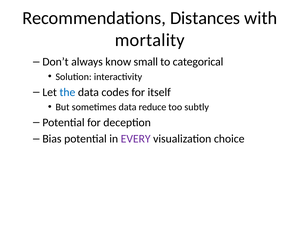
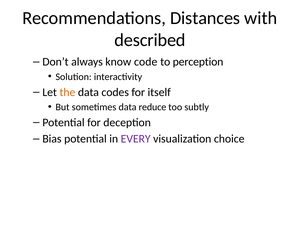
mortality: mortality -> described
small: small -> code
categorical: categorical -> perception
the colour: blue -> orange
